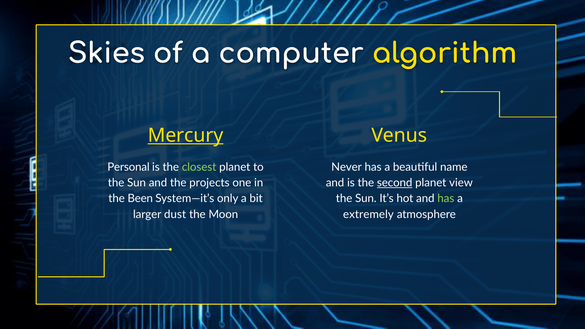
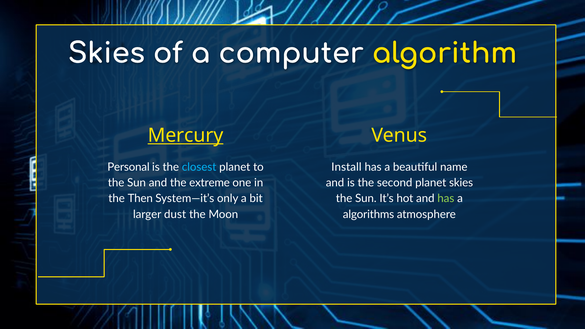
closest colour: light green -> light blue
Never: Never -> Install
projects: projects -> extreme
second underline: present -> none
planet view: view -> skies
Been: Been -> Then
extremely: extremely -> algorithms
